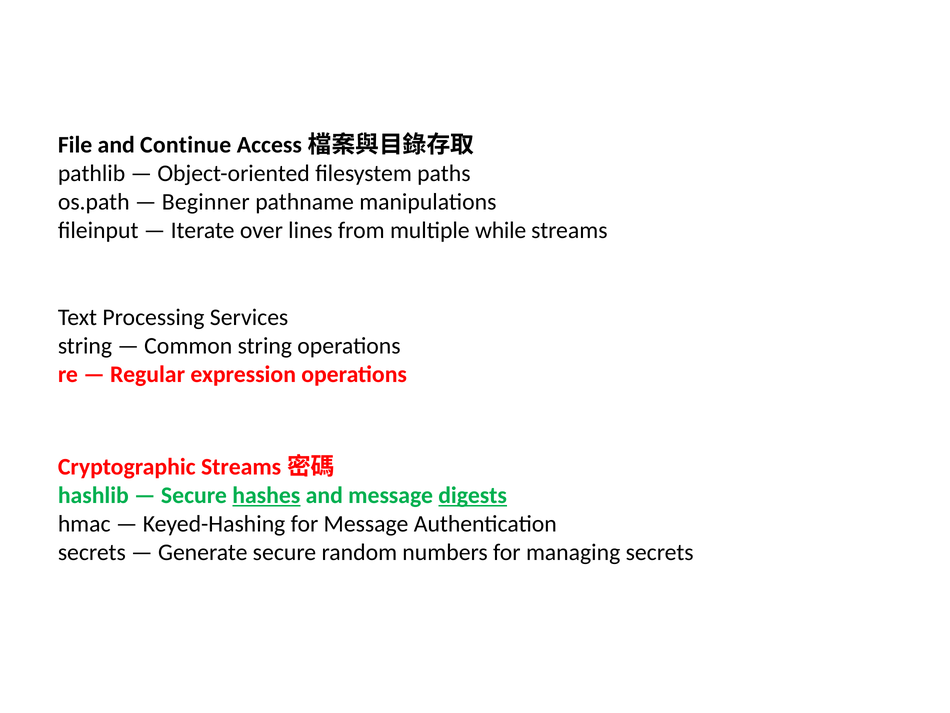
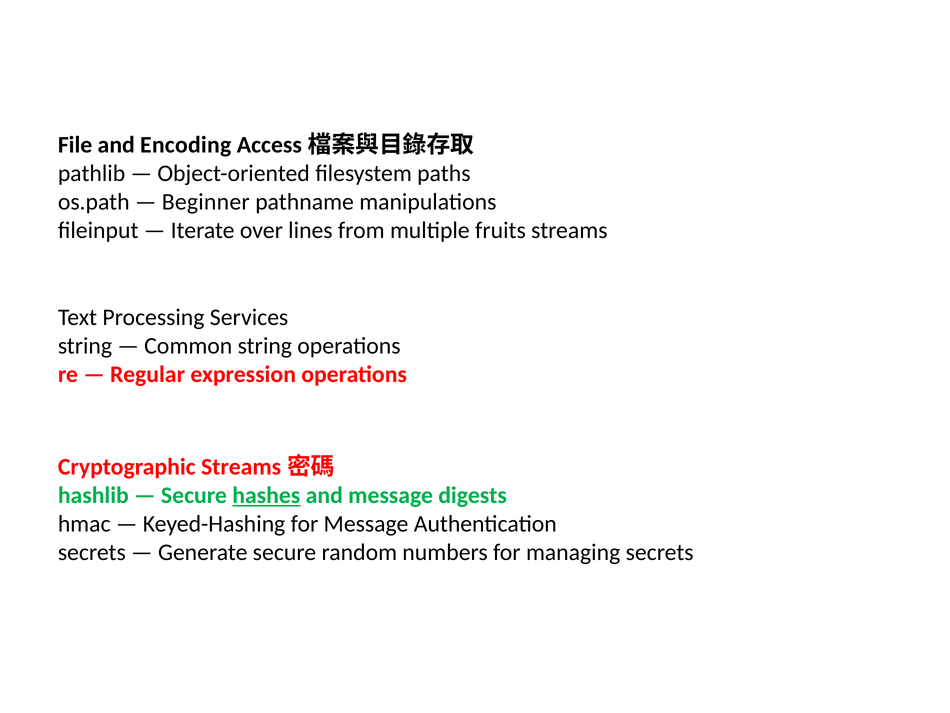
Continue: Continue -> Encoding
while: while -> fruits
digests underline: present -> none
